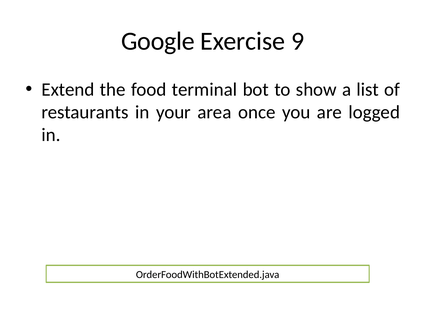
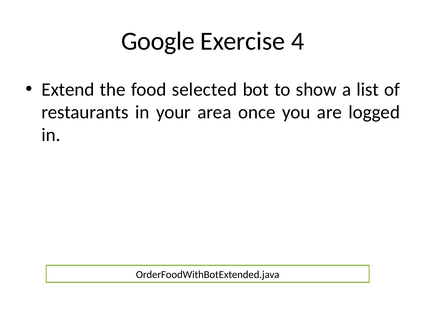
9: 9 -> 4
terminal: terminal -> selected
